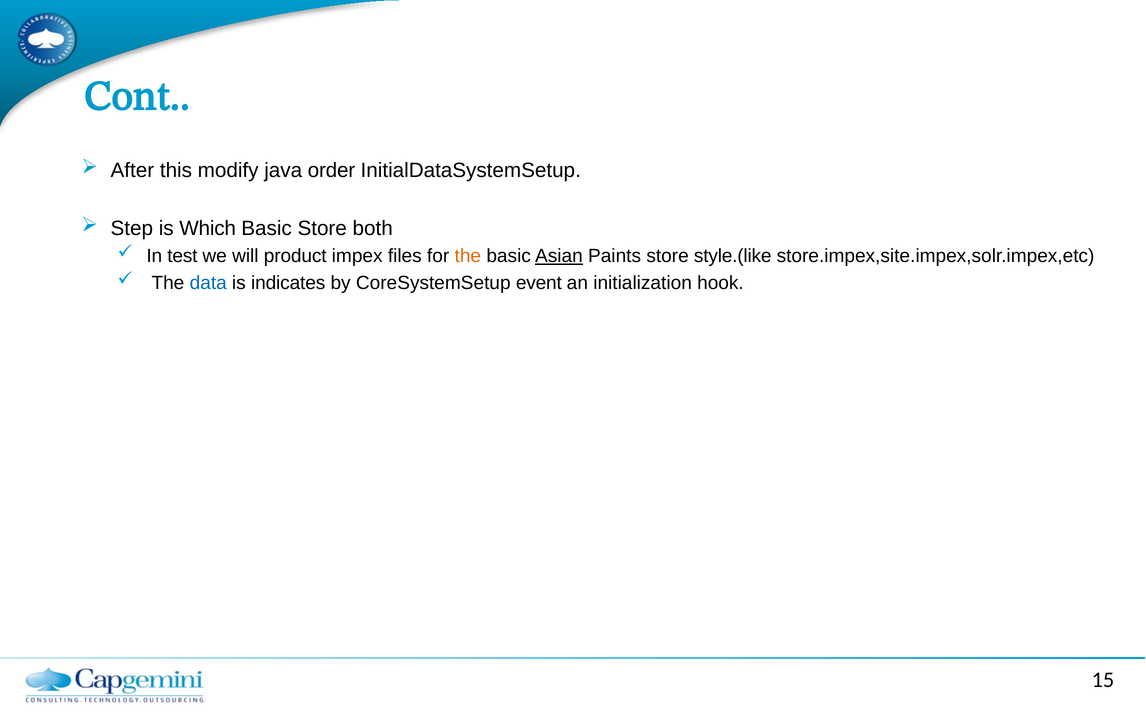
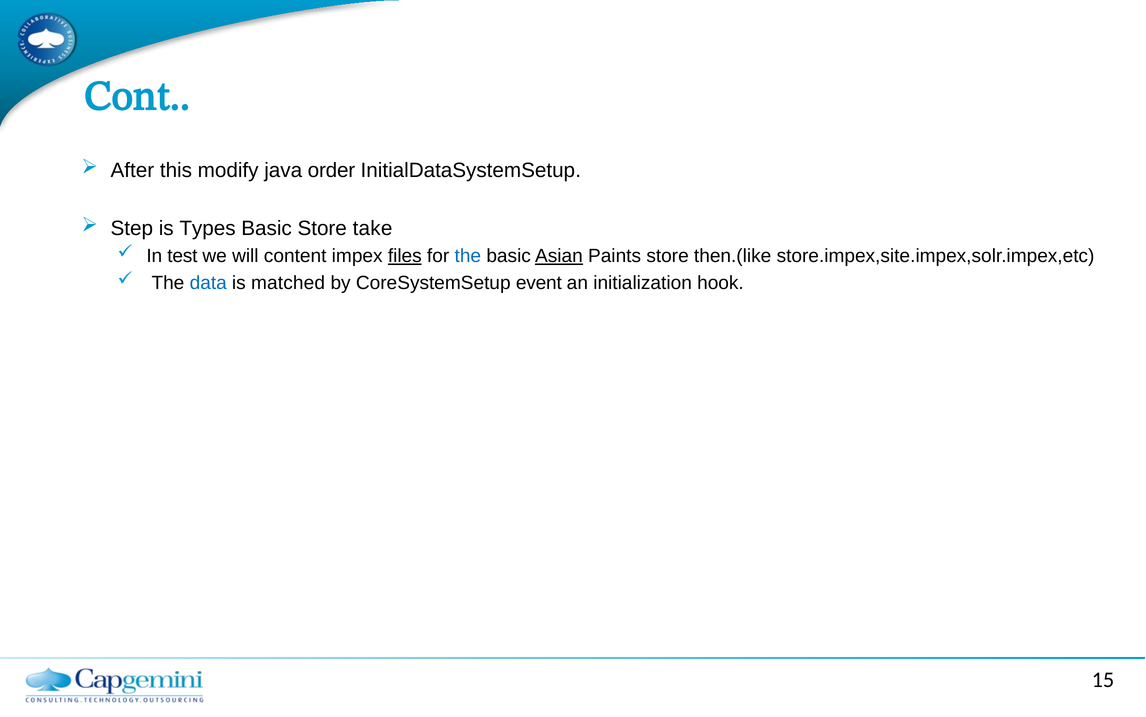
Which: Which -> Types
both: both -> take
product: product -> content
files underline: none -> present
the at (468, 256) colour: orange -> blue
style.(like: style.(like -> then.(like
indicates: indicates -> matched
